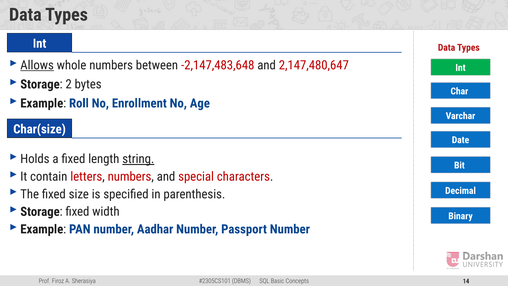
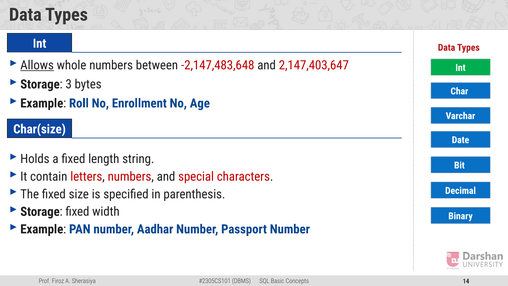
2,147,480,647: 2,147,480,647 -> 2,147,403,647
2: 2 -> 3
string underline: present -> none
